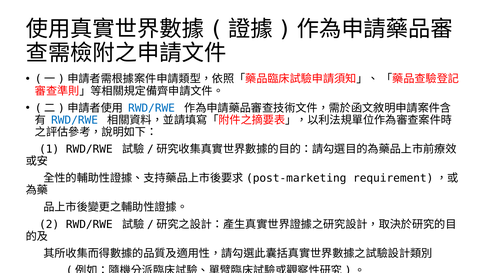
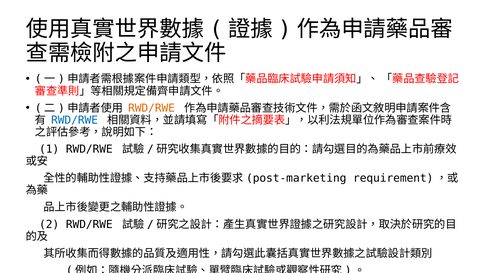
RWD/RWE at (152, 108) colour: blue -> orange
